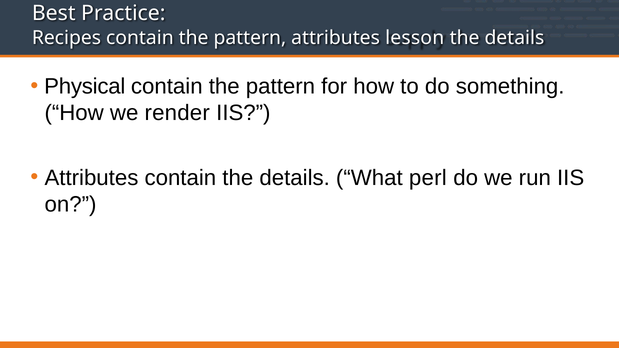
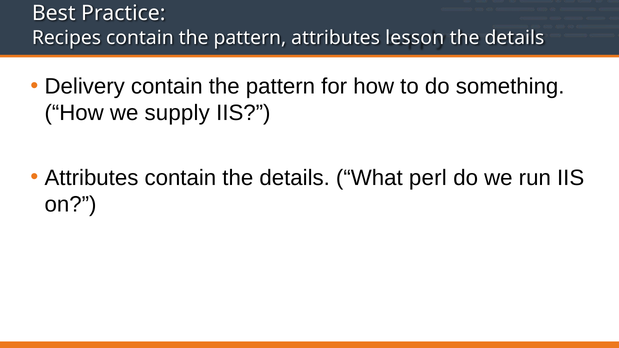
Physical: Physical -> Delivery
render: render -> supply
